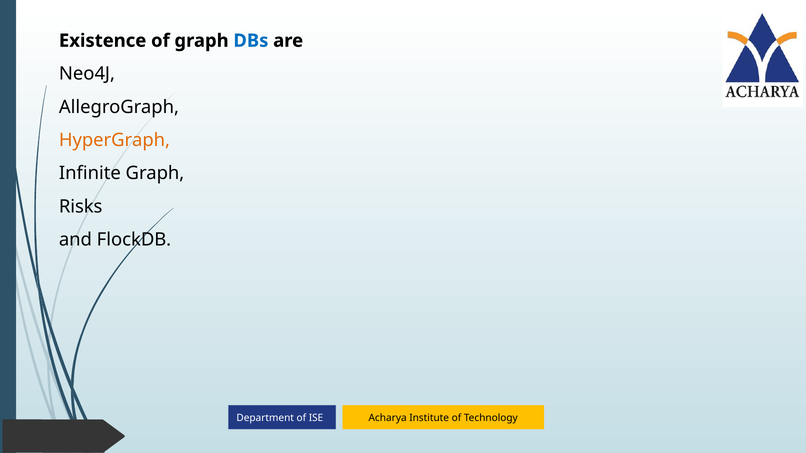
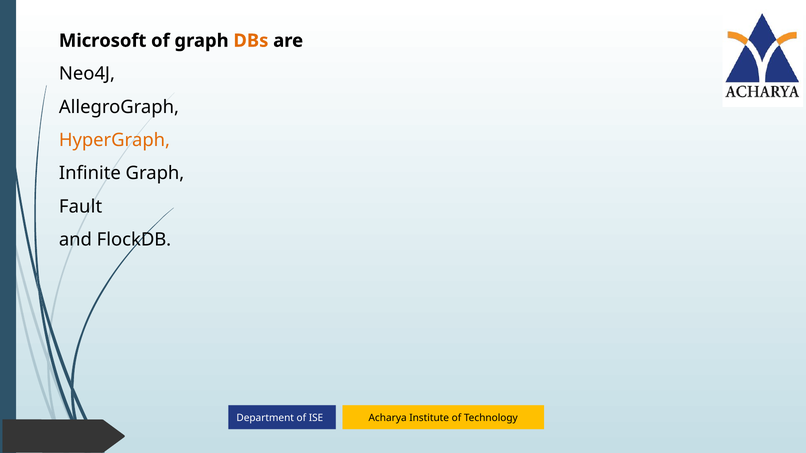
Existence: Existence -> Microsoft
DBs colour: blue -> orange
Risks: Risks -> Fault
